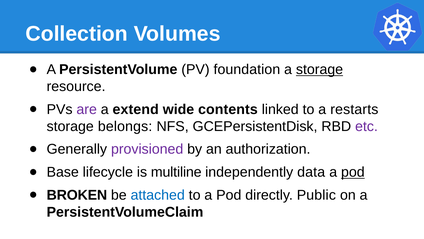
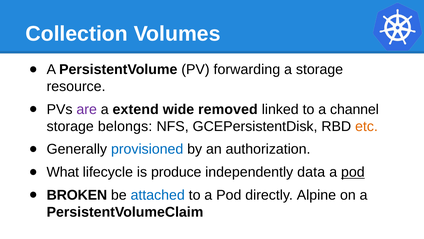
foundation: foundation -> forwarding
storage at (320, 69) underline: present -> none
contents: contents -> removed
restarts: restarts -> channel
etc colour: purple -> orange
provisioned colour: purple -> blue
Base: Base -> What
multiline: multiline -> produce
Public: Public -> Alpine
